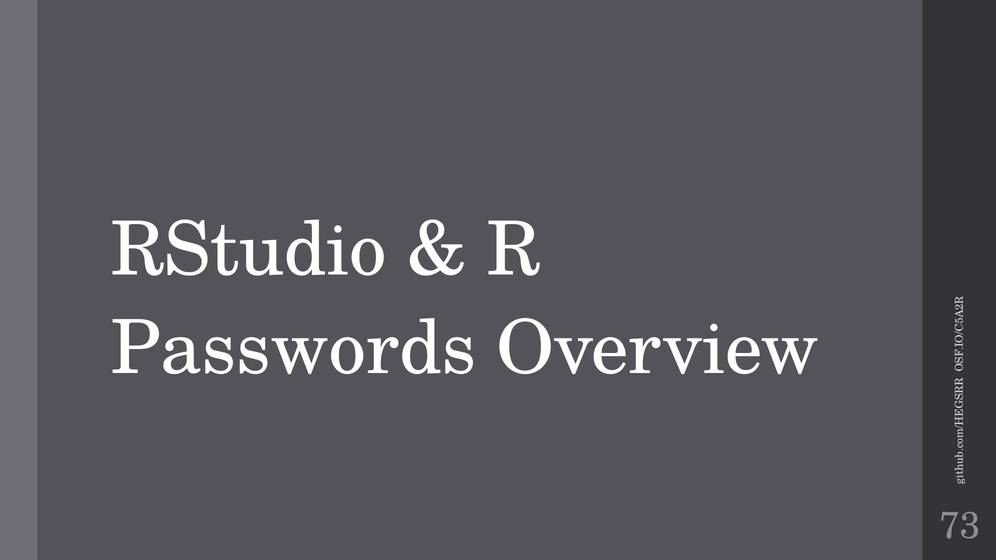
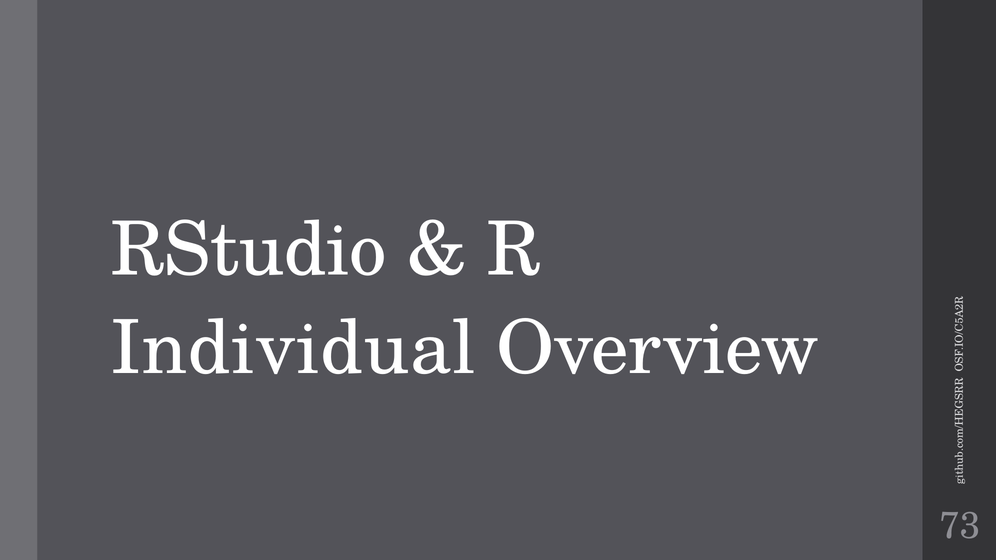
Passwords: Passwords -> Individual
